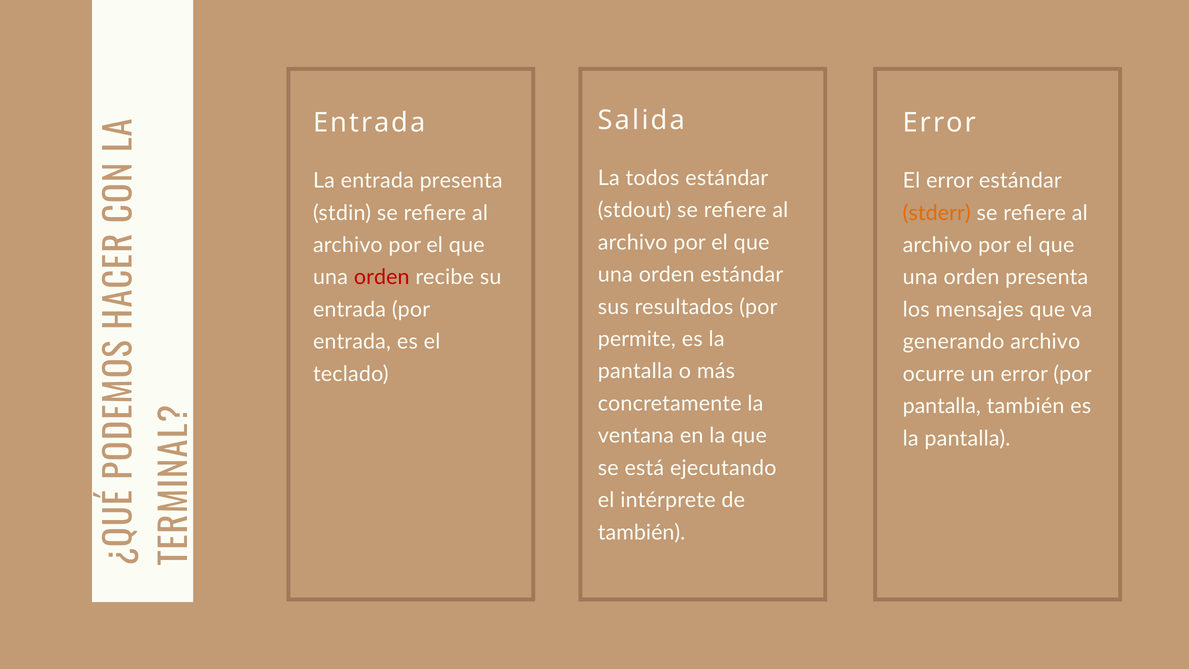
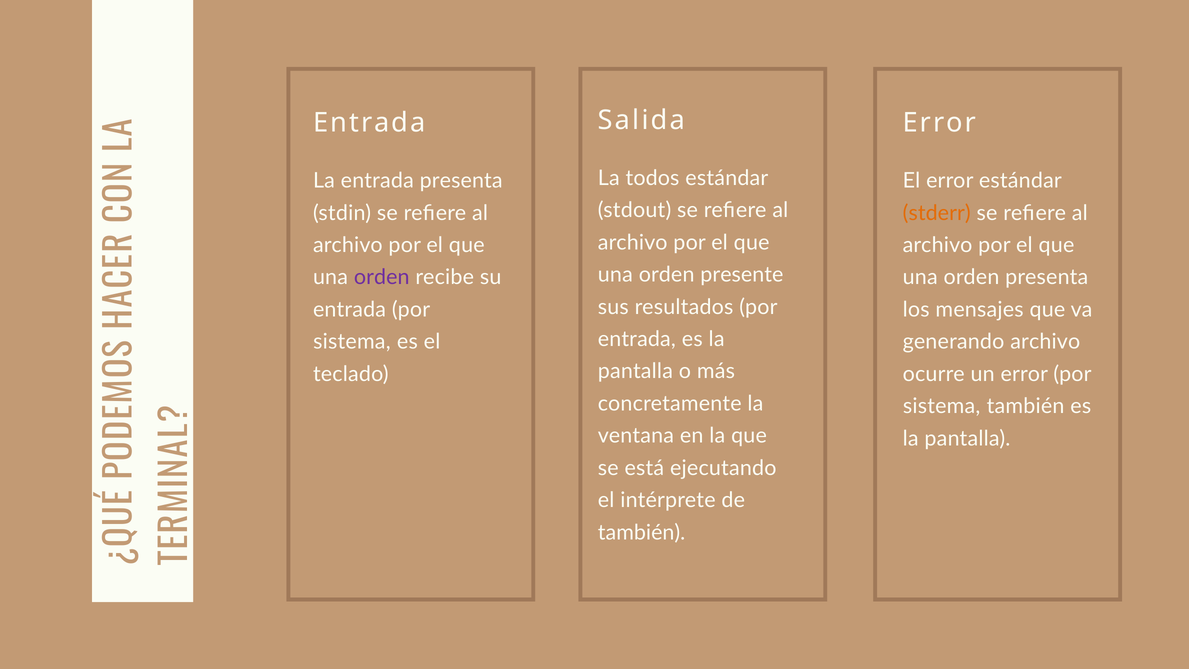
orden estándar: estándar -> presente
orden at (382, 277) colour: red -> purple
permite at (637, 339): permite -> entrada
entrada at (352, 342): entrada -> sistema
pantalla at (942, 406): pantalla -> sistema
